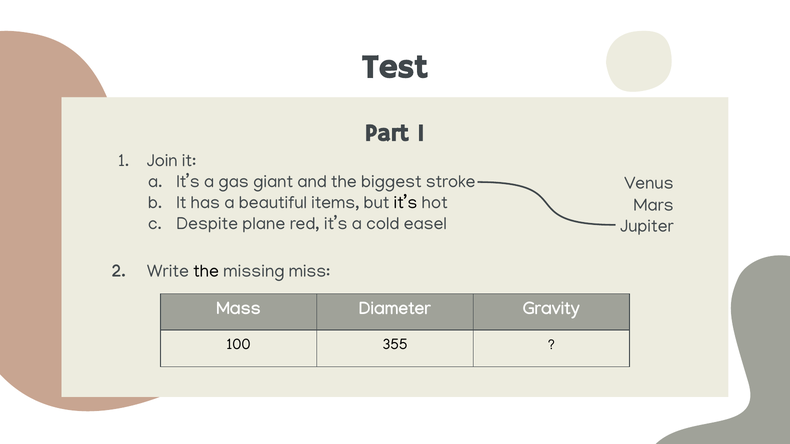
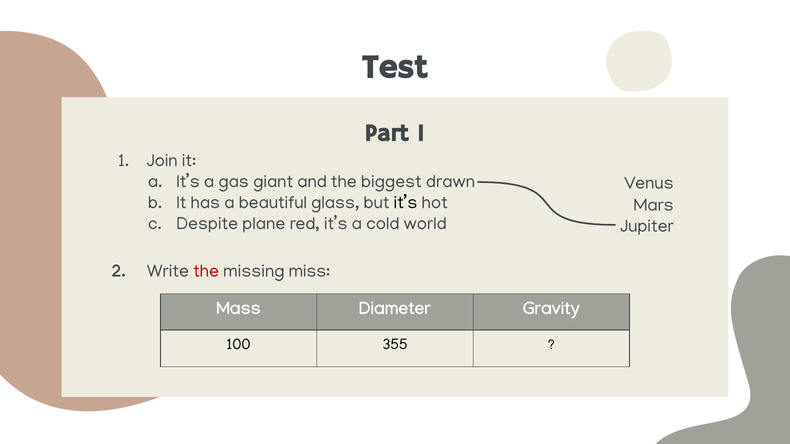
stroke: stroke -> drawn
items: items -> glass
easel: easel -> world
the at (206, 271) colour: black -> red
